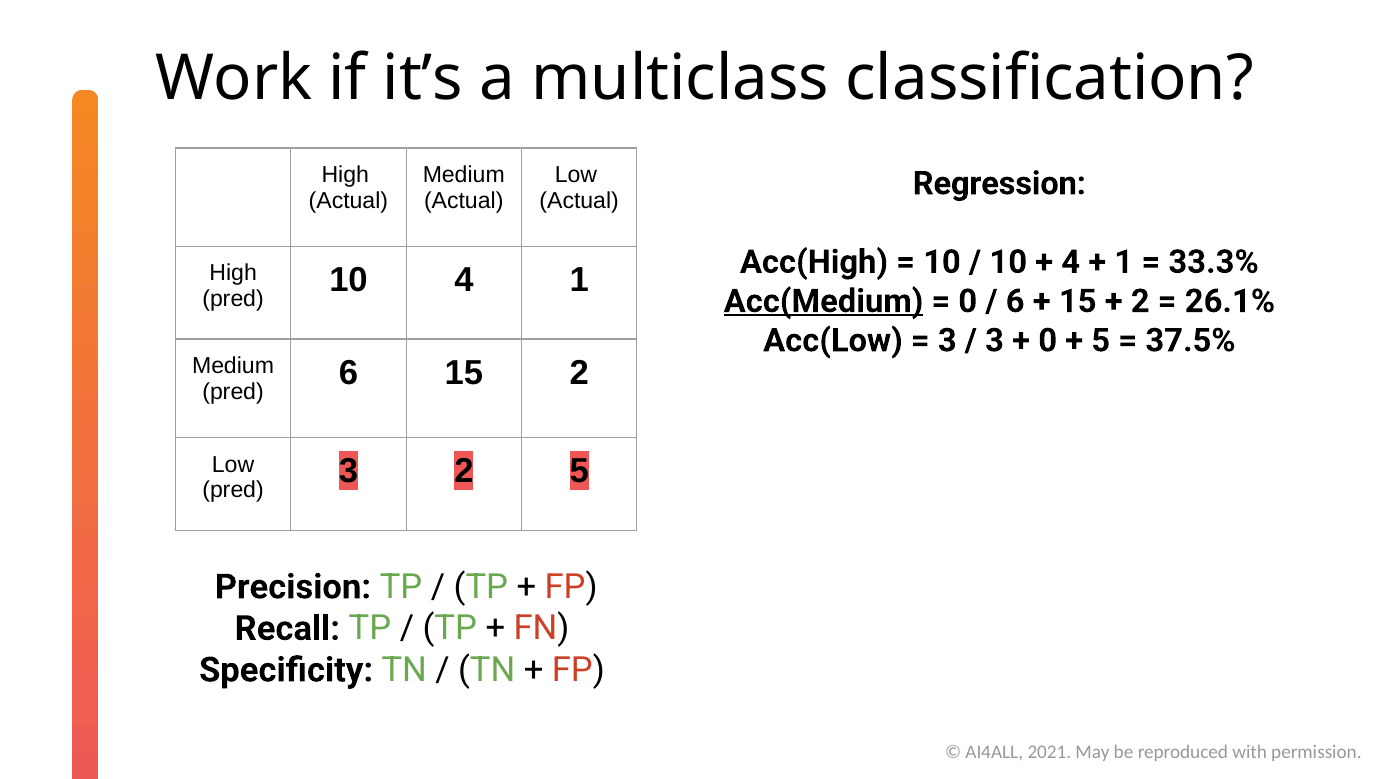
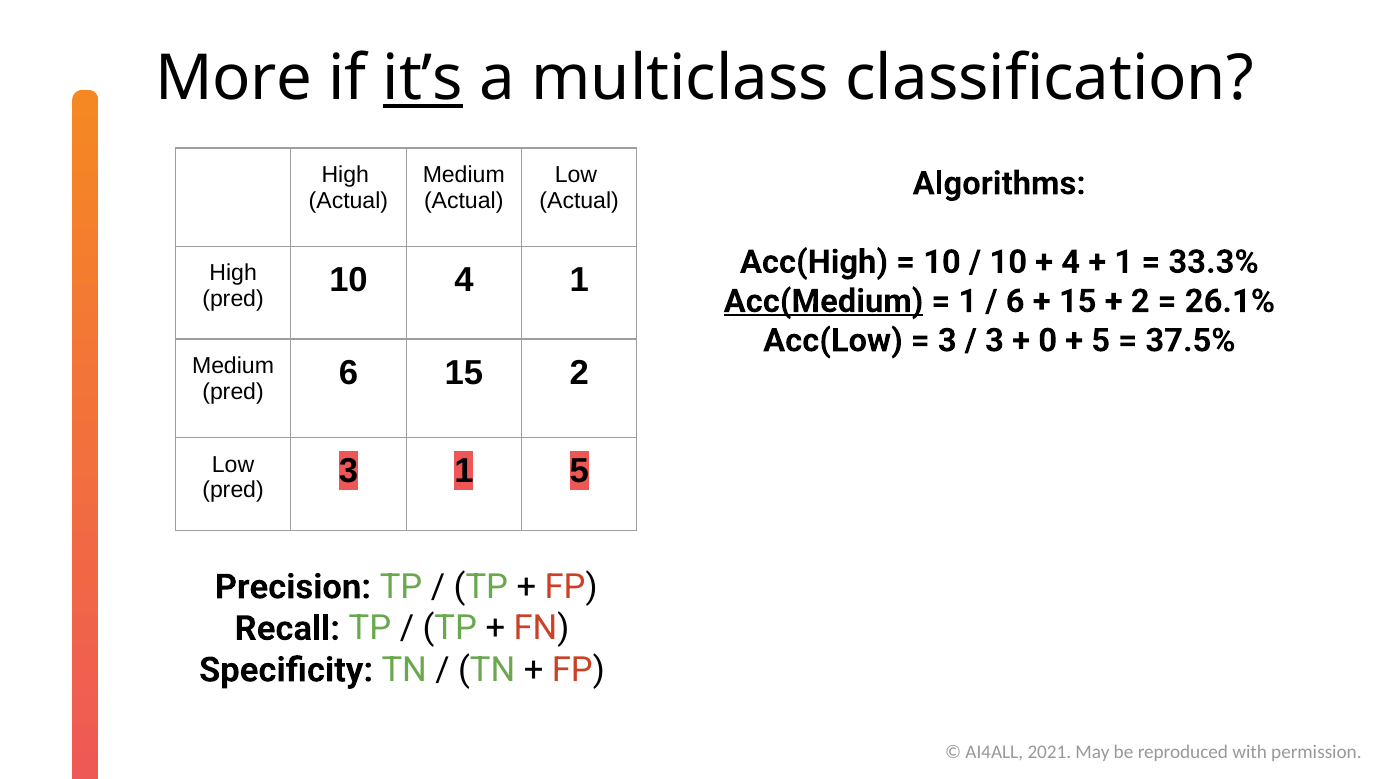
Work: Work -> More
it’s underline: none -> present
Regression: Regression -> Algorithms
0 at (968, 301): 0 -> 1
3 2: 2 -> 1
